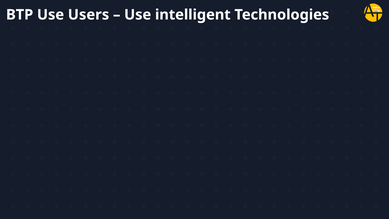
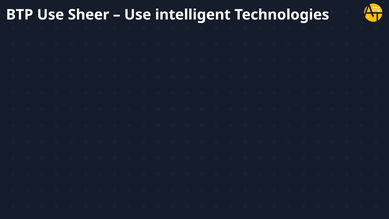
Users: Users -> Sheer
